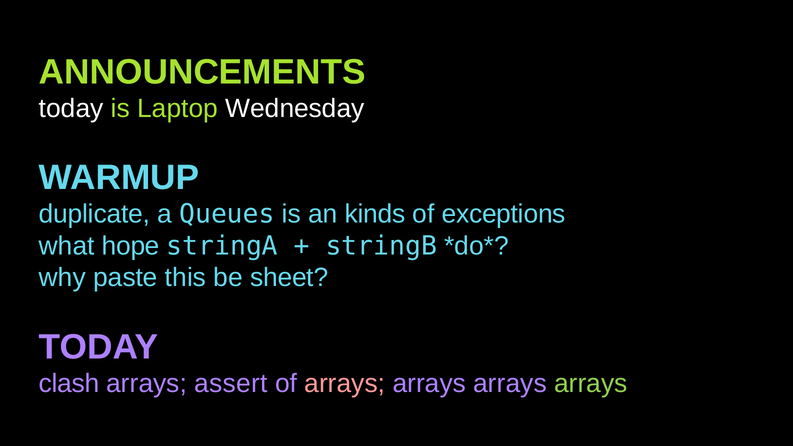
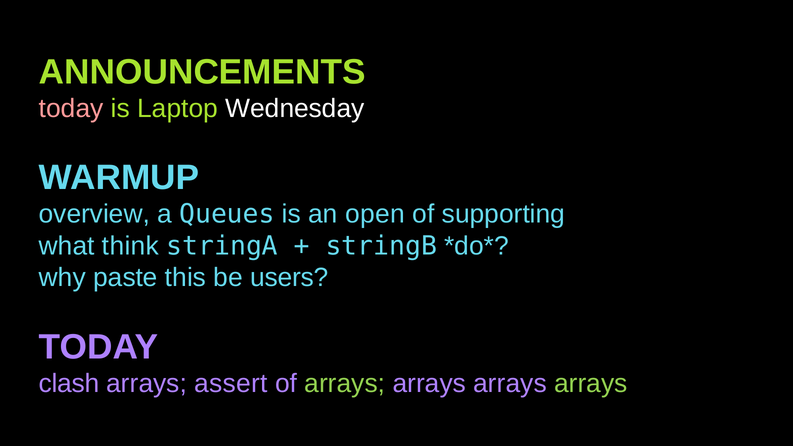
today at (71, 109) colour: white -> pink
duplicate: duplicate -> overview
kinds: kinds -> open
exceptions: exceptions -> supporting
hope: hope -> think
sheet: sheet -> users
arrays at (345, 383) colour: pink -> light green
